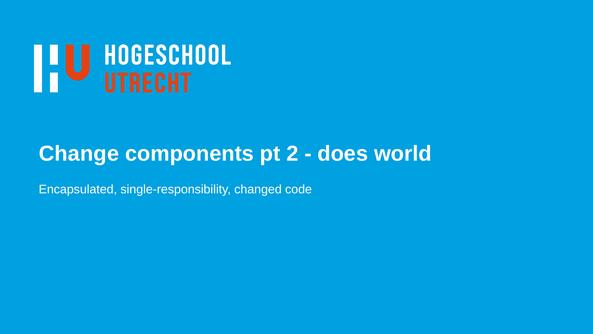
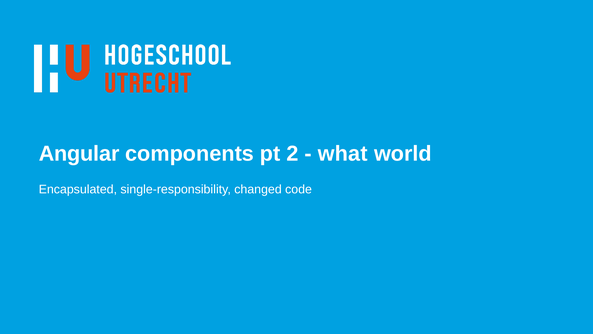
Change: Change -> Angular
does: does -> what
